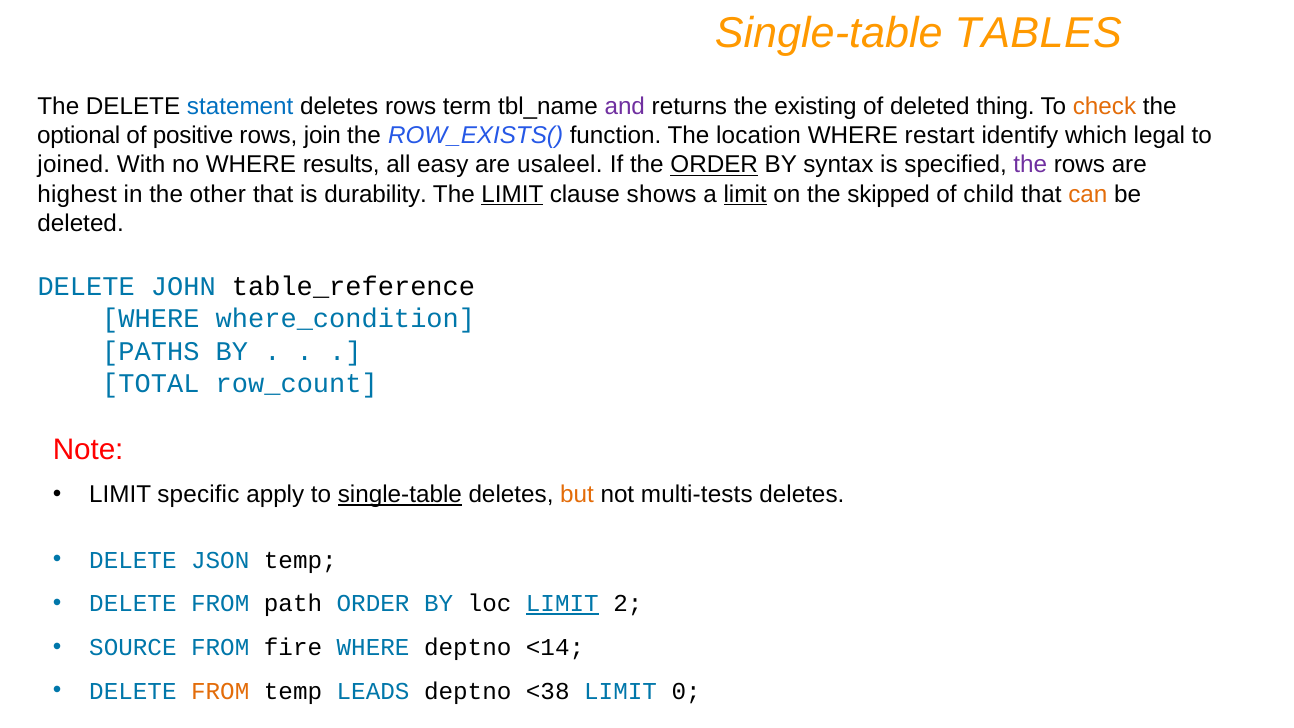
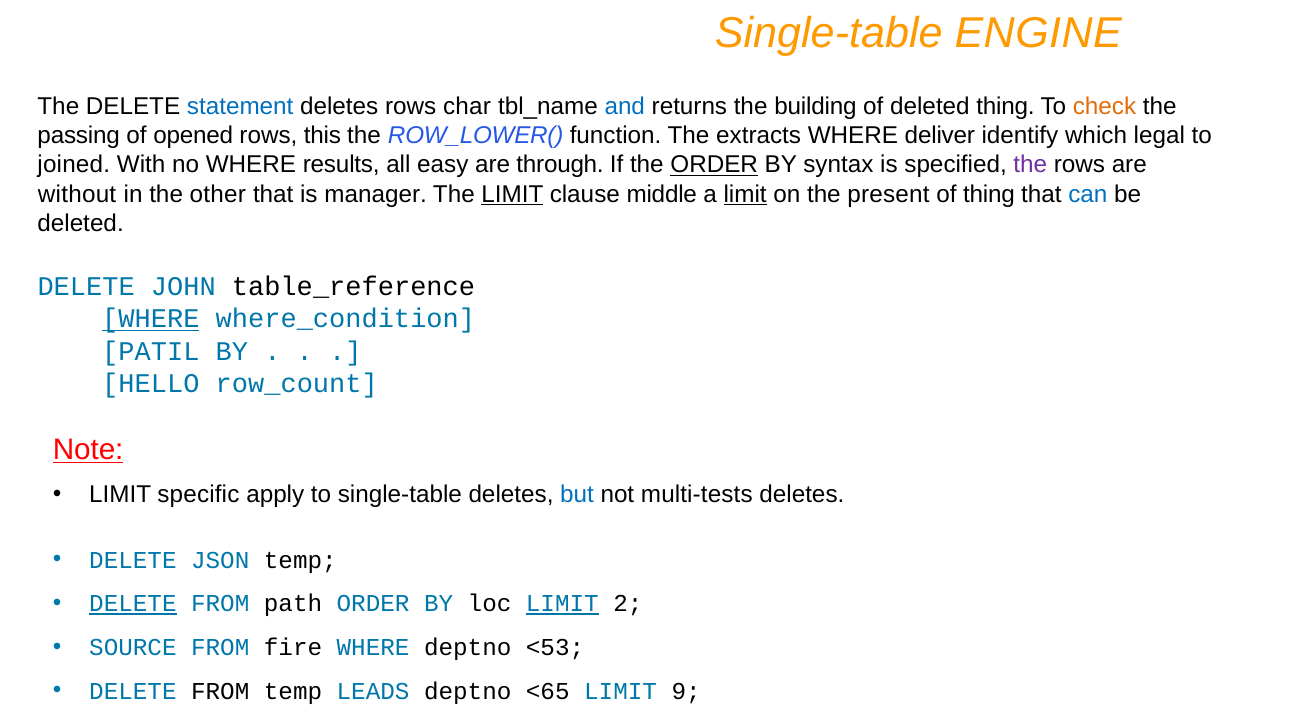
TABLES: TABLES -> ENGINE
term: term -> char
and colour: purple -> blue
existing: existing -> building
optional: optional -> passing
positive: positive -> opened
join: join -> this
ROW_EXISTS(: ROW_EXISTS( -> ROW_LOWER(
location: location -> extracts
restart: restart -> deliver
usaleel: usaleel -> through
highest: highest -> without
durability: durability -> manager
shows: shows -> middle
skipped: skipped -> present
of child: child -> thing
can colour: orange -> blue
WHERE at (151, 319) underline: none -> present
PATHS: PATHS -> PATIL
TOTAL: TOTAL -> HELLO
Note underline: none -> present
single-table at (400, 495) underline: present -> none
but colour: orange -> blue
DELETE at (133, 604) underline: none -> present
<14: <14 -> <53
FROM at (220, 691) colour: orange -> black
<38: <38 -> <65
0: 0 -> 9
